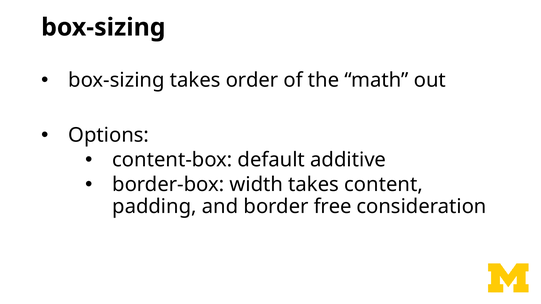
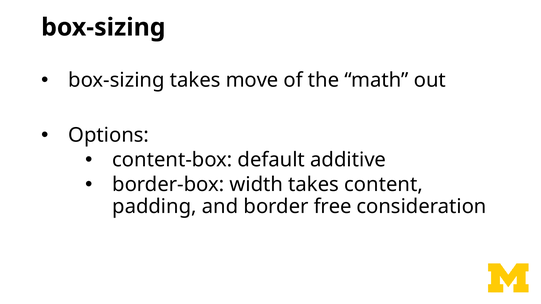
order: order -> move
